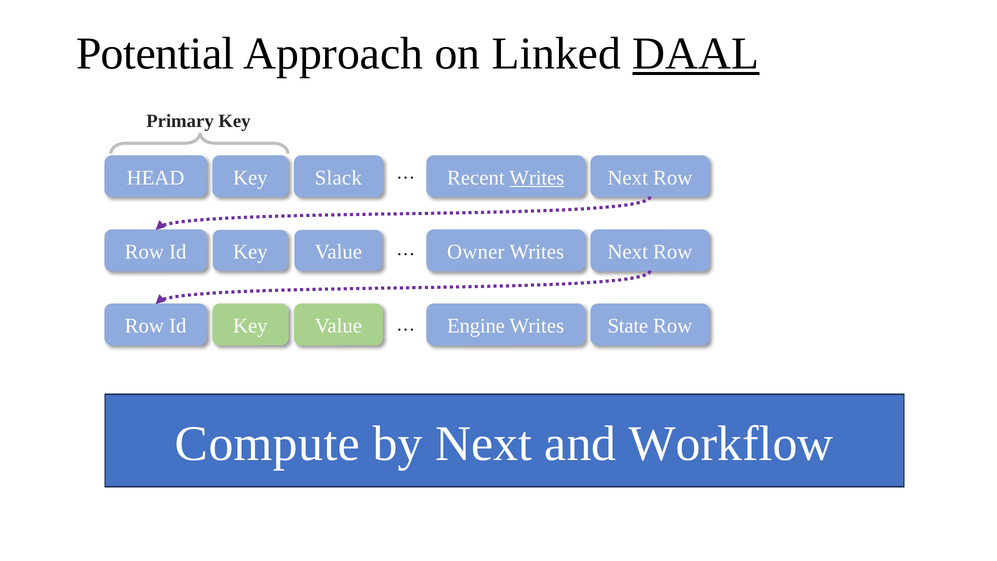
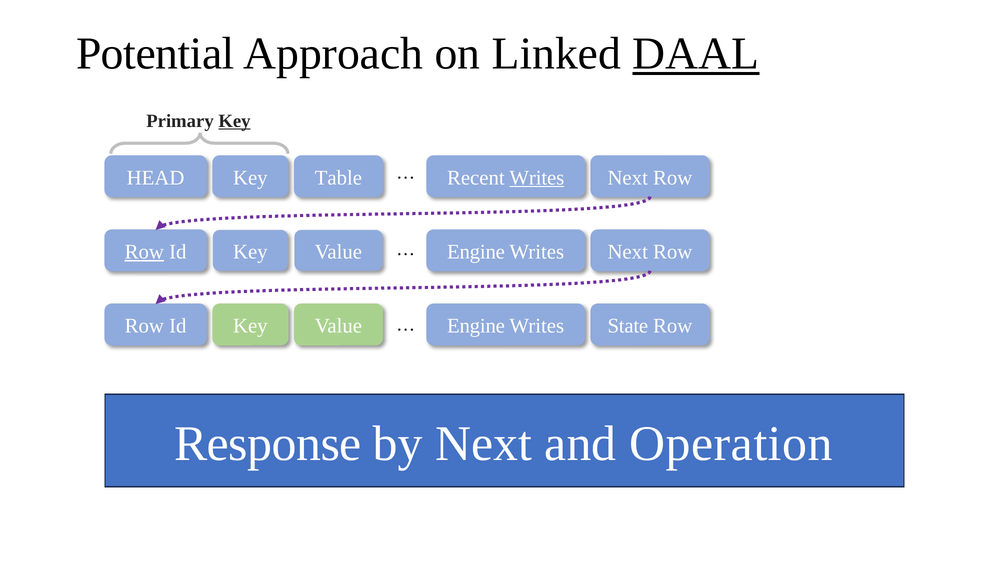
Key at (234, 121) underline: none -> present
Slack: Slack -> Table
Row at (144, 252) underline: none -> present
Owner at (476, 252): Owner -> Engine
Compute: Compute -> Response
Workflow: Workflow -> Operation
